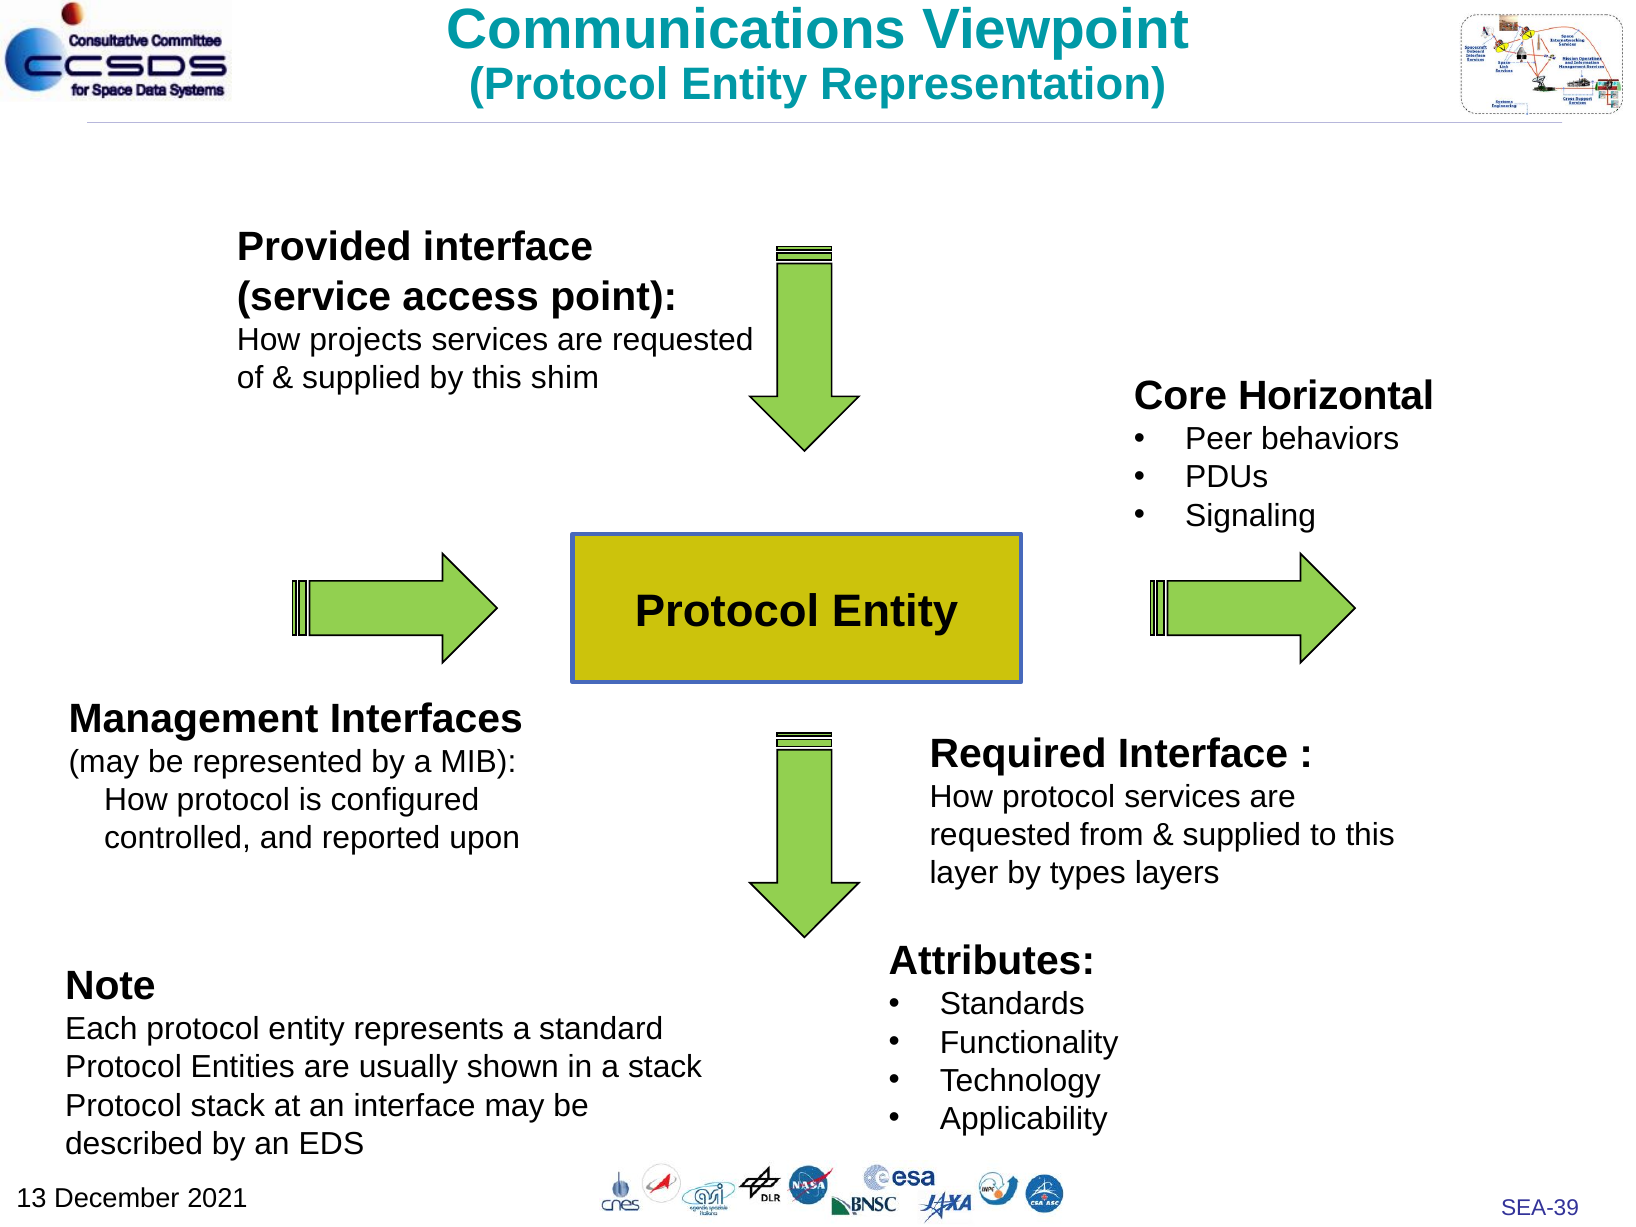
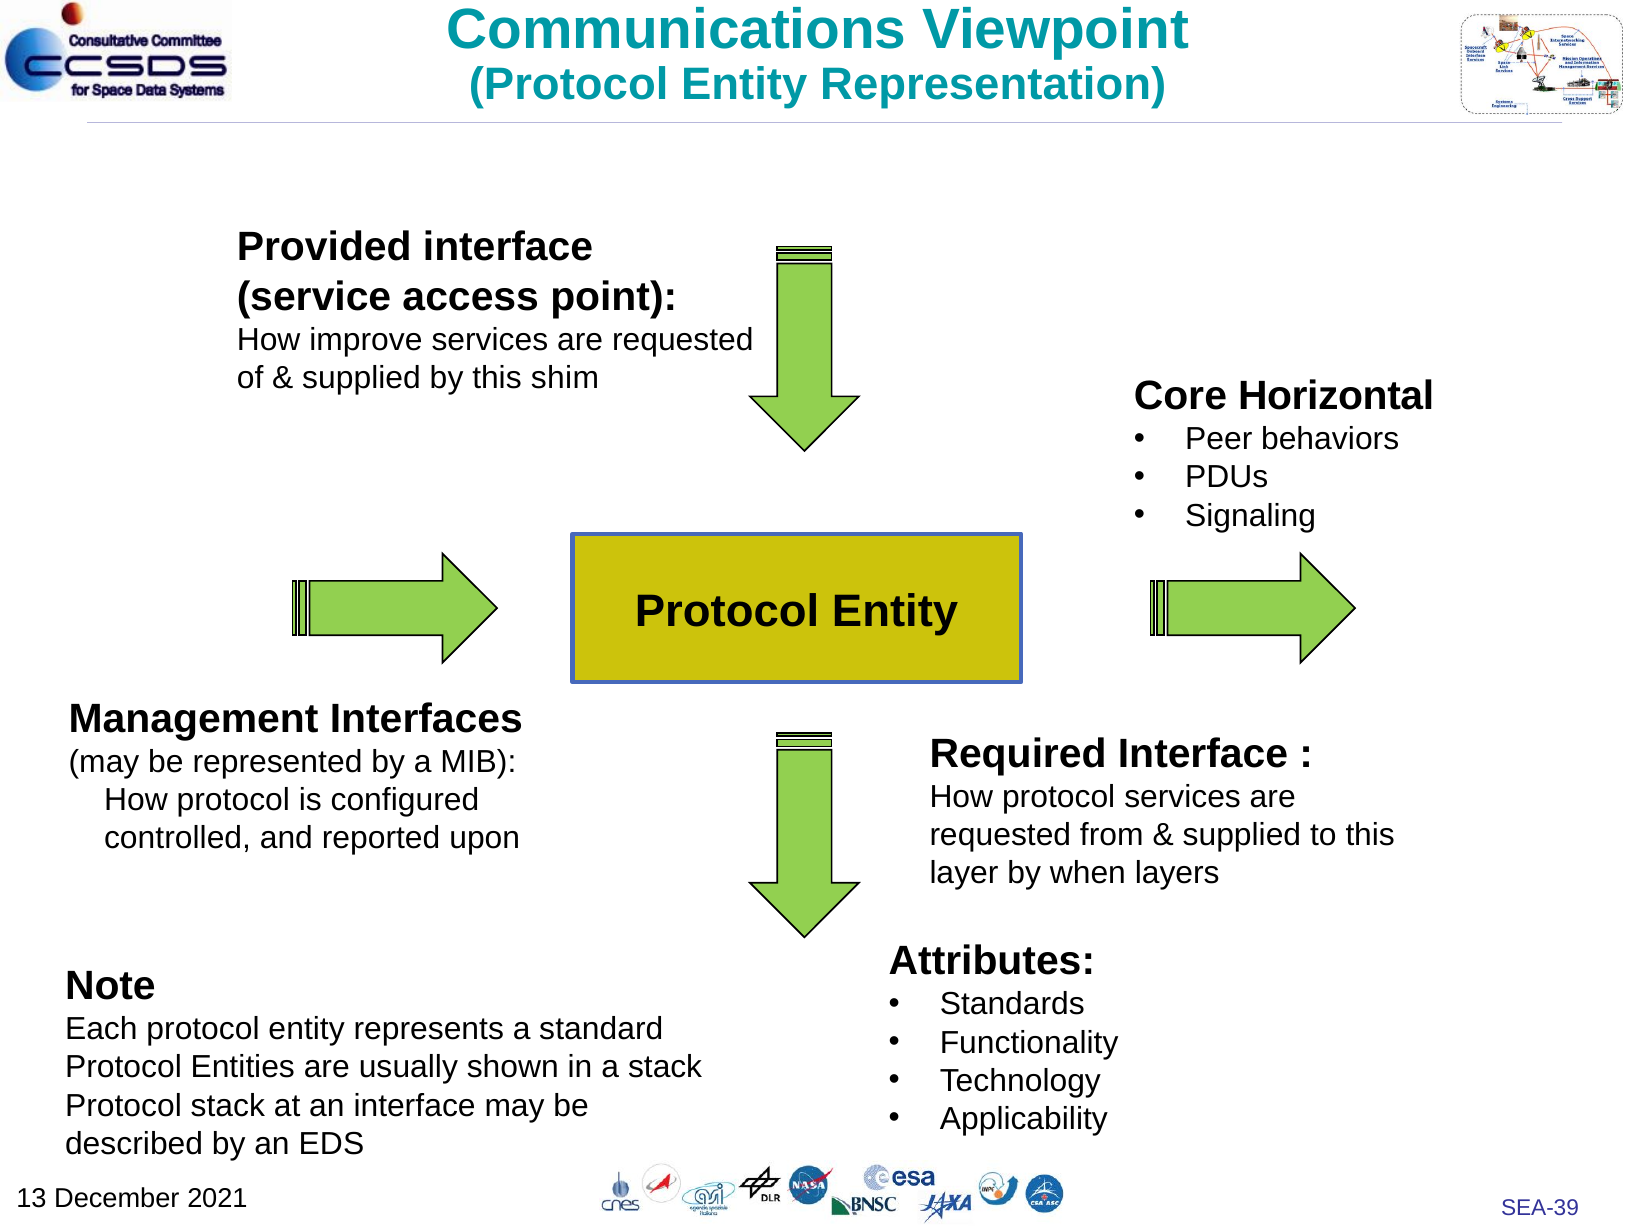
projects: projects -> improve
types: types -> when
